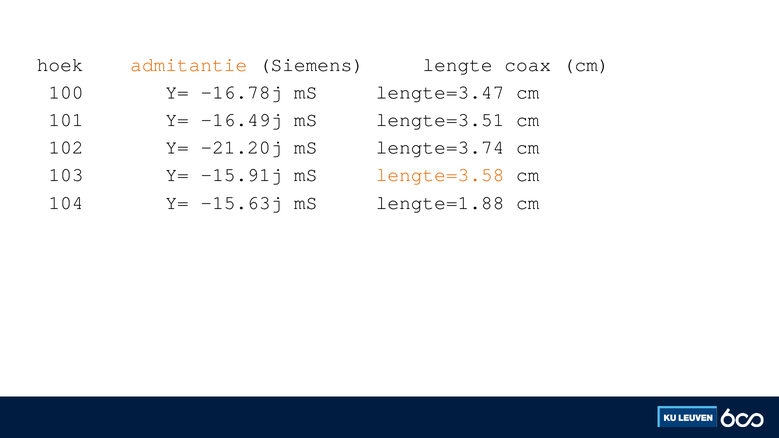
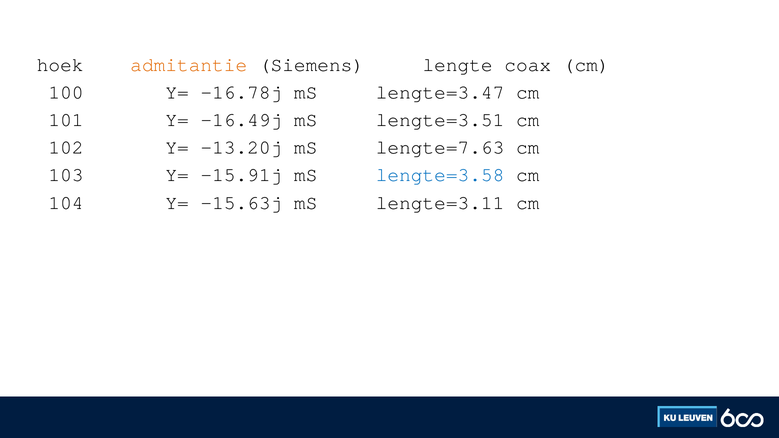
-21.20j: -21.20j -> -13.20j
lengte=3.74: lengte=3.74 -> lengte=7.63
lengte=3.58 colour: orange -> blue
lengte=1.88: lengte=1.88 -> lengte=3.11
